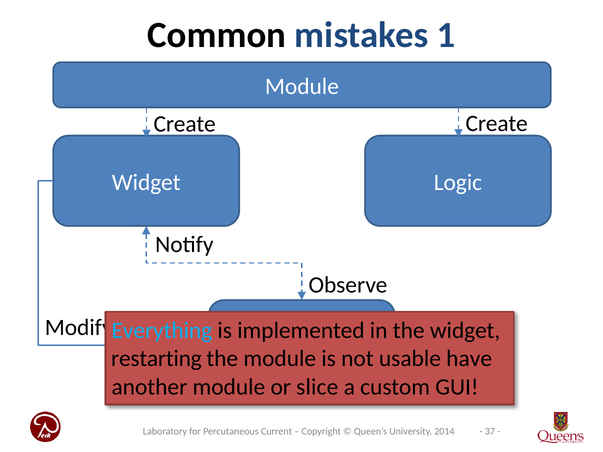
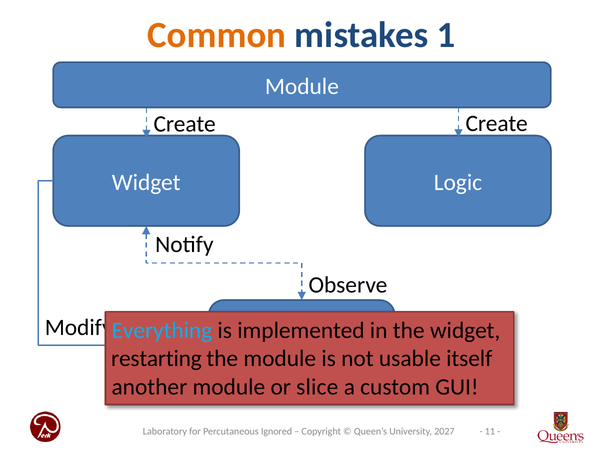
Common colour: black -> orange
have: have -> itself
37: 37 -> 11
Current: Current -> Ignored
2014: 2014 -> 2027
